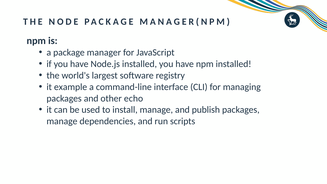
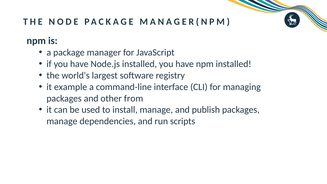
echo: echo -> from
